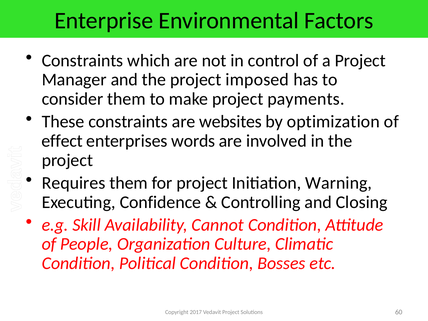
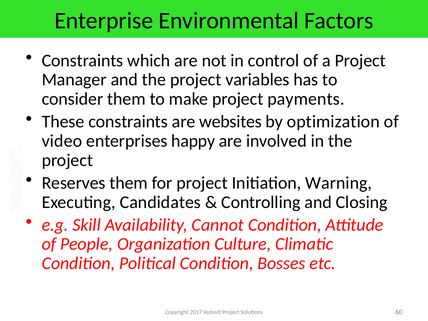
imposed: imposed -> variables
effect: effect -> video
words: words -> happy
Requires: Requires -> Reserves
Confidence: Confidence -> Candidates
